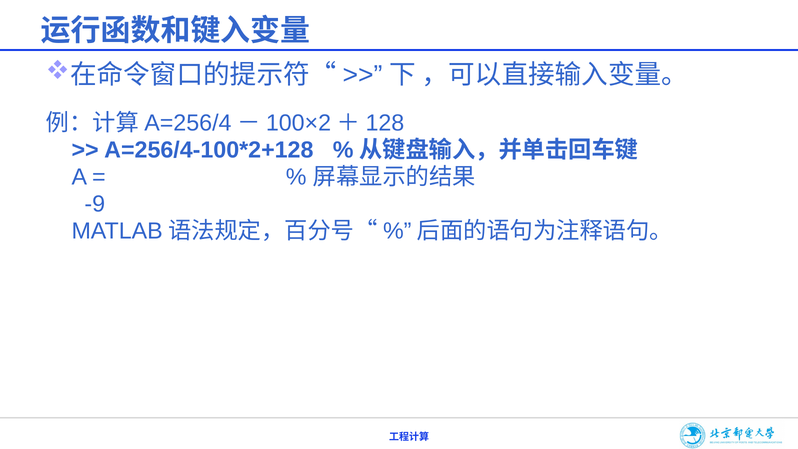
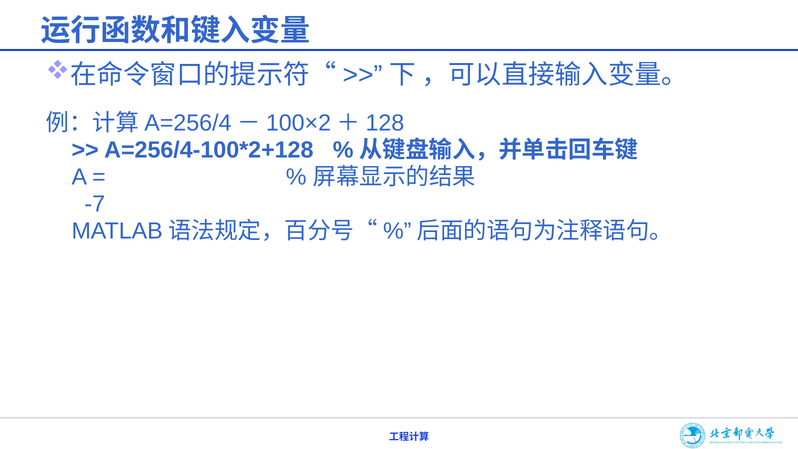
-9: -9 -> -7
